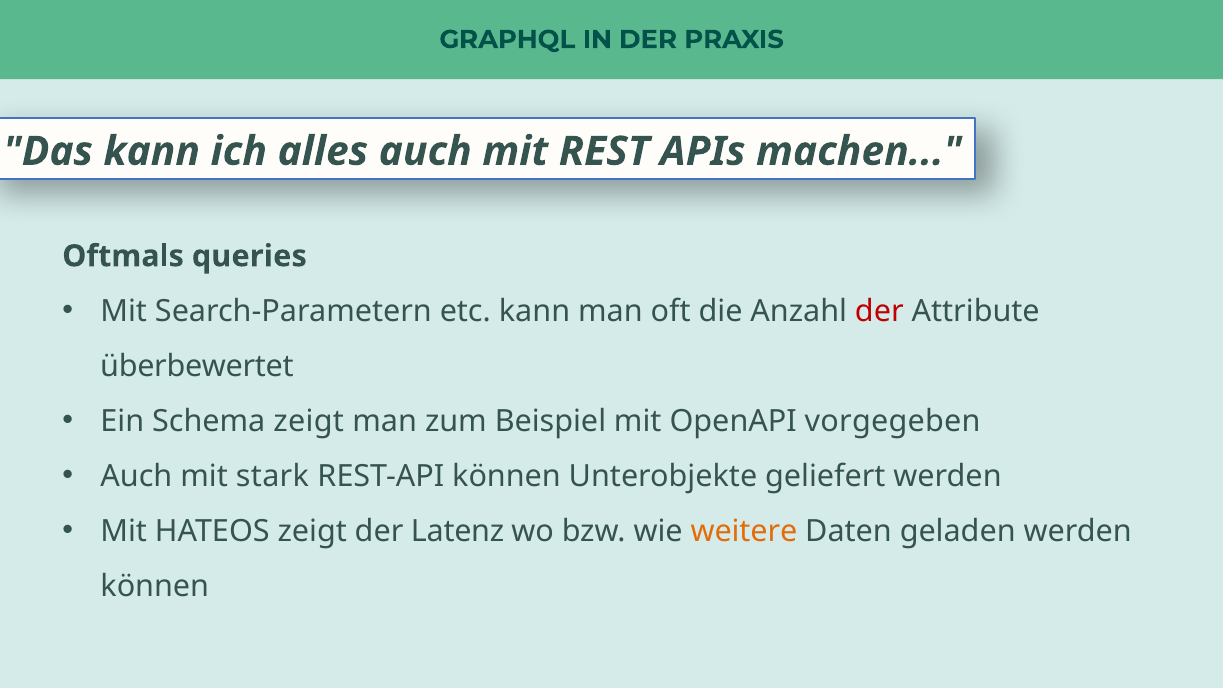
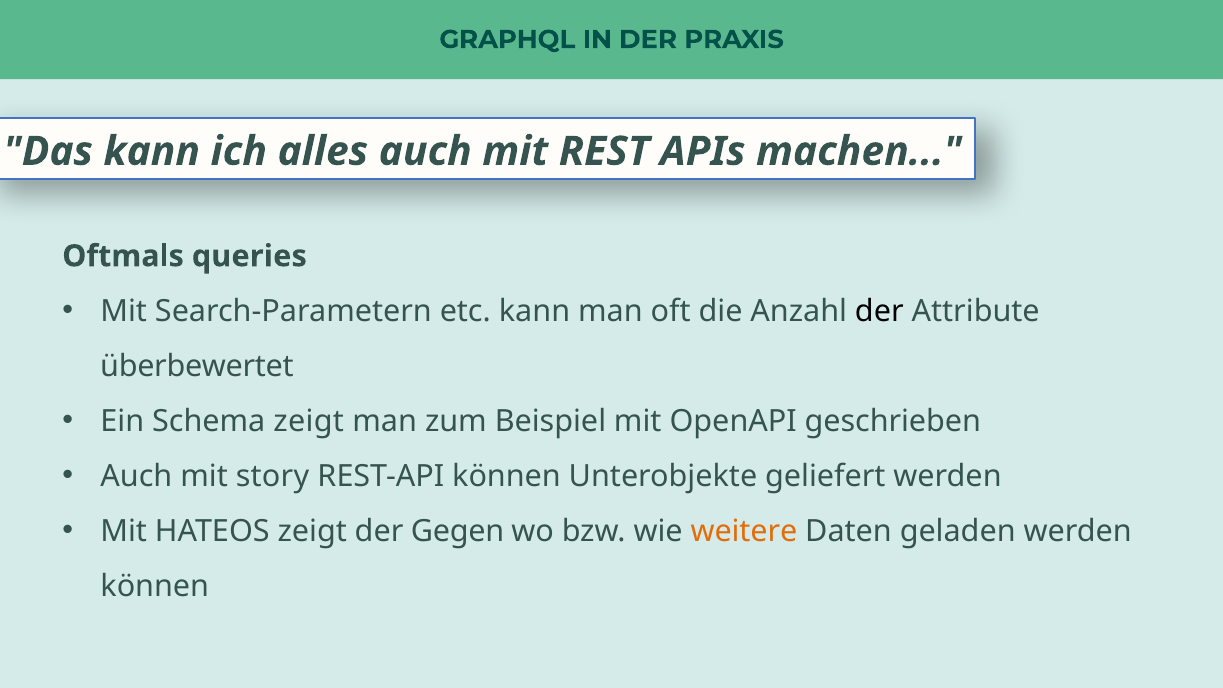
der at (879, 311) colour: red -> black
vorgegeben: vorgegeben -> geschrieben
stark: stark -> story
Latenz: Latenz -> Gegen
